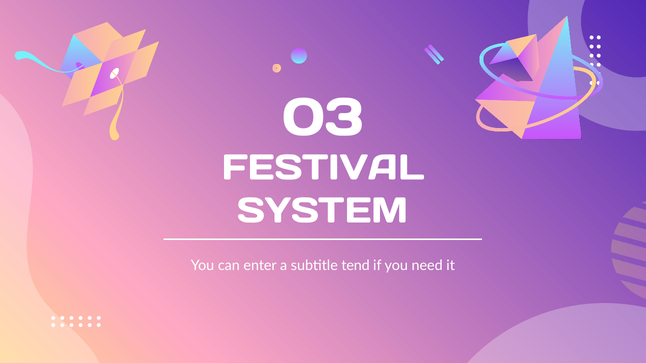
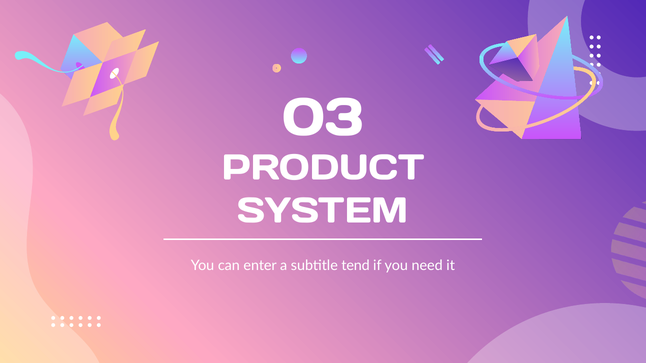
FESTIVAL: FESTIVAL -> PRODUCT
